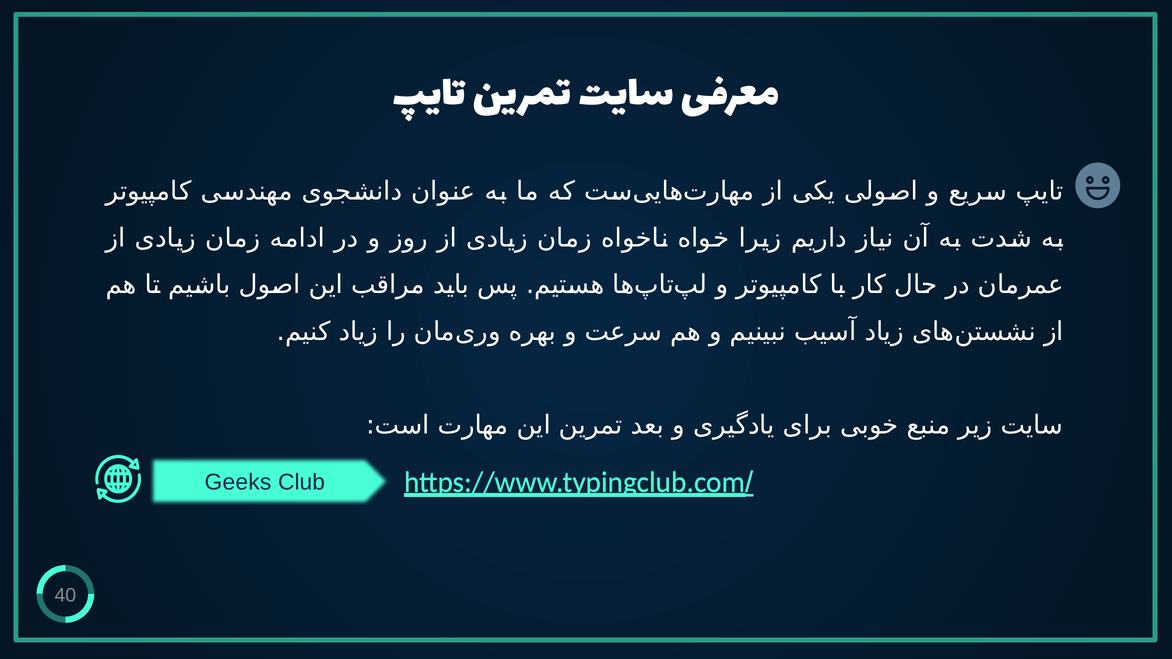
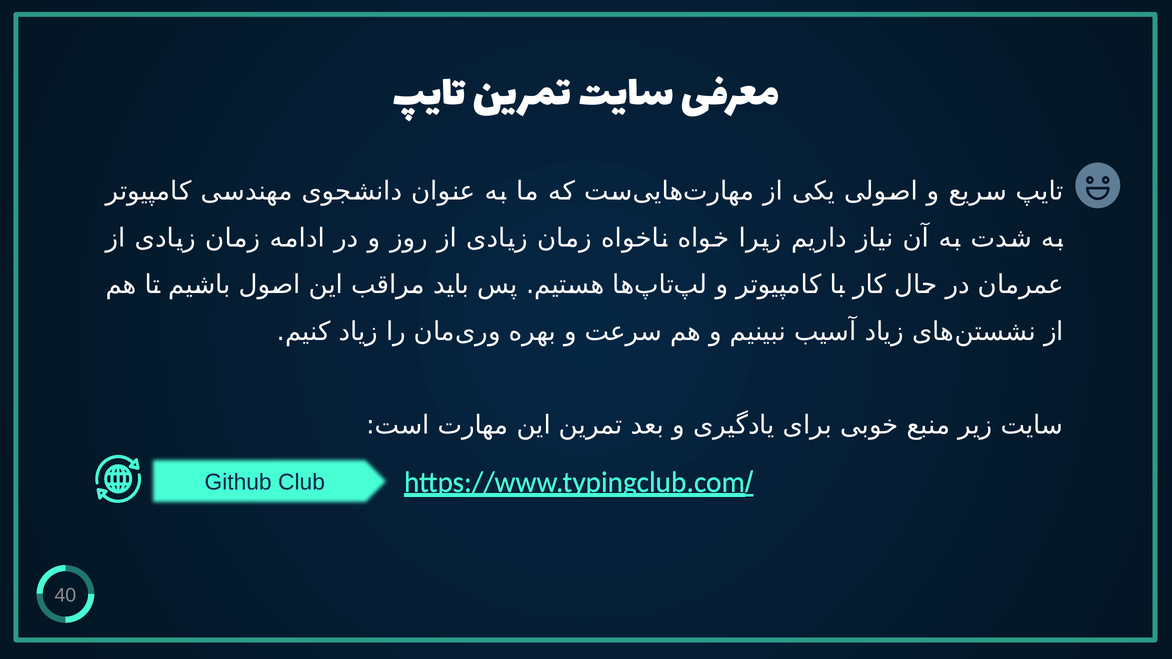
Geeks: Geeks -> Github
